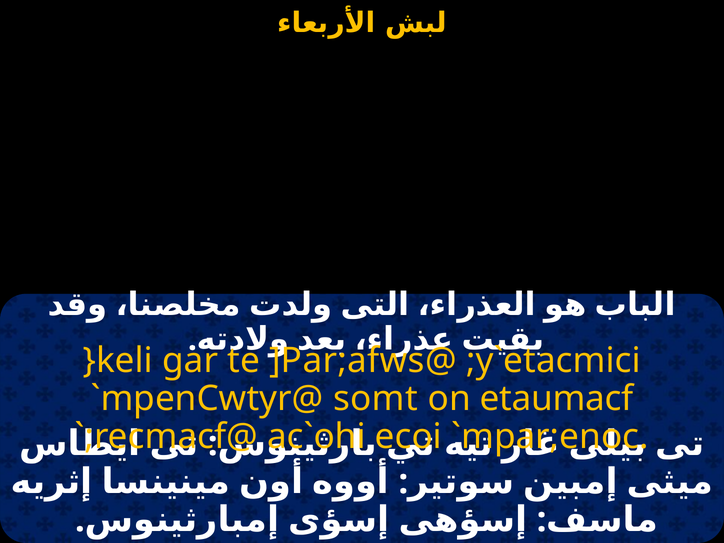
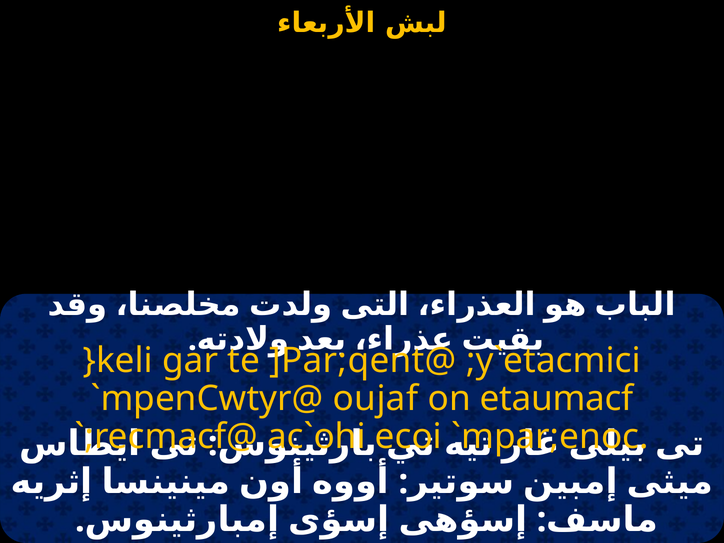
]Par;afws@: ]Par;afws@ -> ]Par;qent@
somt: somt -> oujaf
